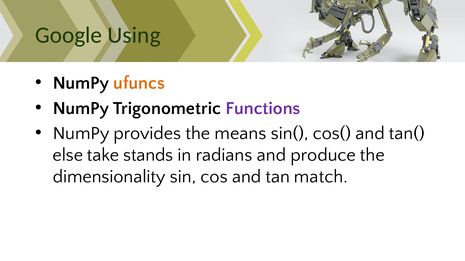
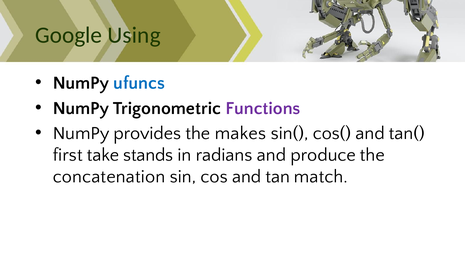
ufuncs colour: orange -> blue
means: means -> makes
else: else -> first
dimensionality: dimensionality -> concatenation
